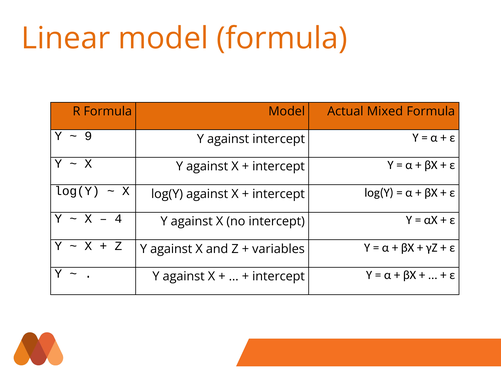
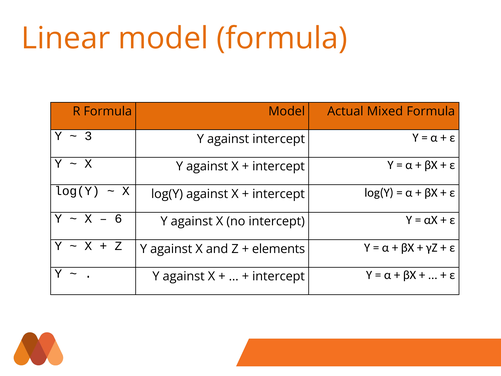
9: 9 -> 3
4: 4 -> 6
variables: variables -> elements
